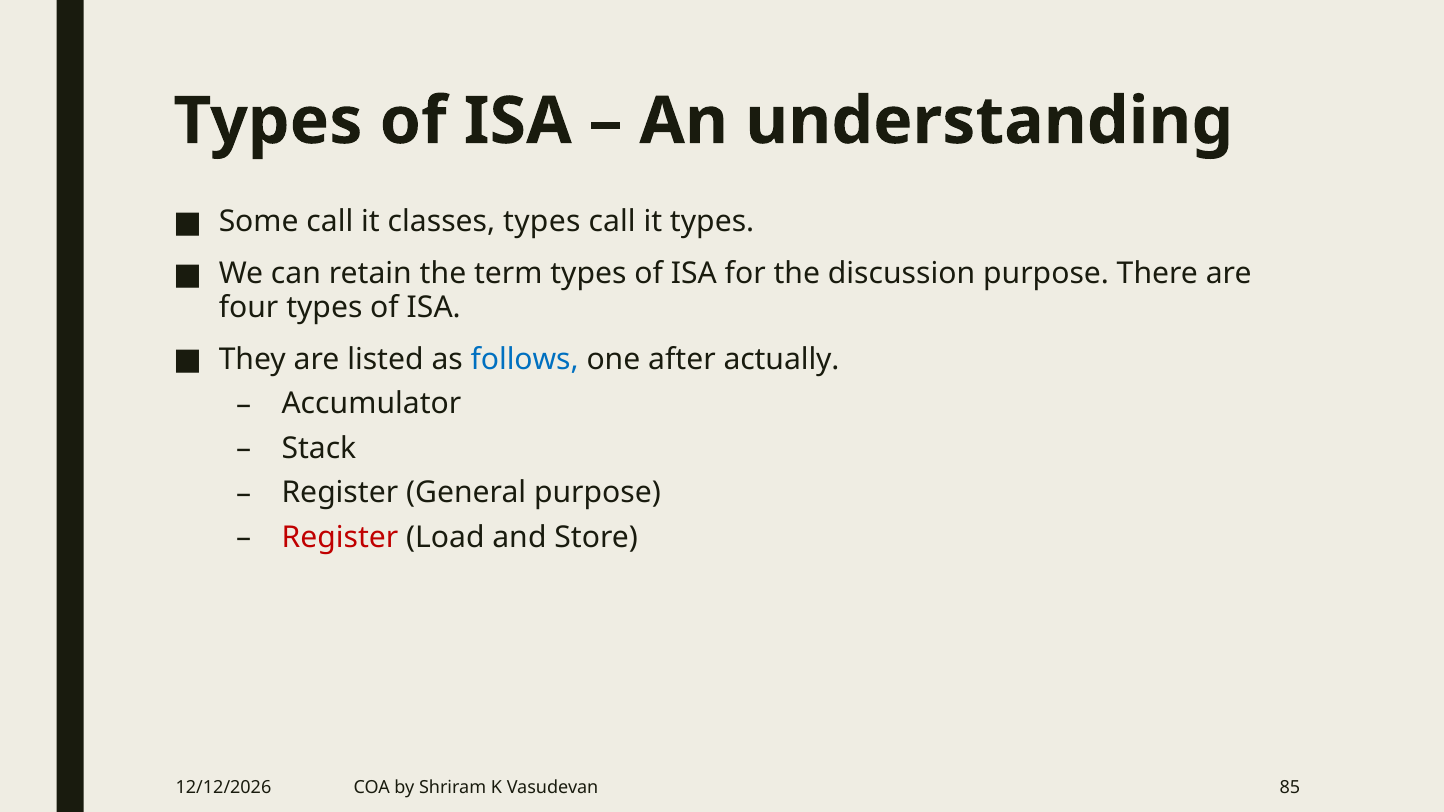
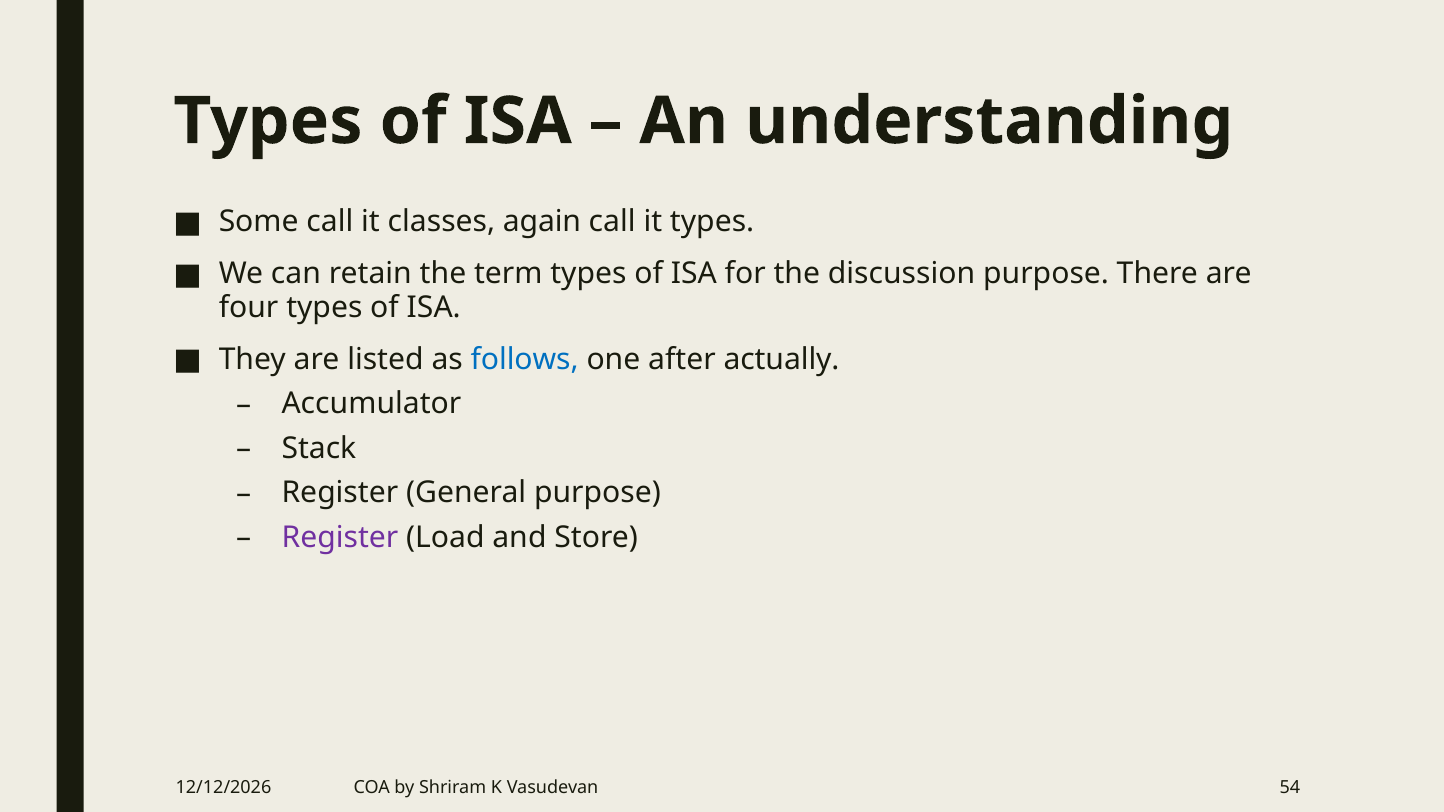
classes types: types -> again
Register at (340, 538) colour: red -> purple
85: 85 -> 54
